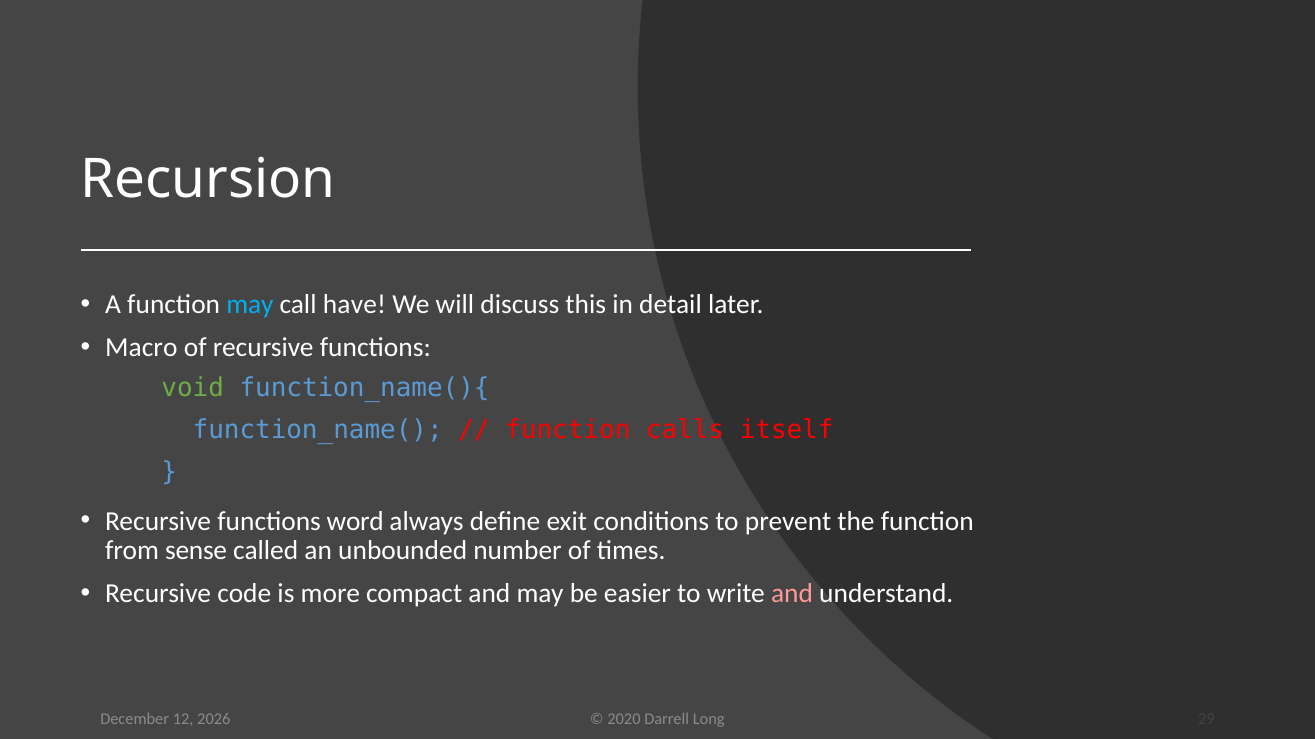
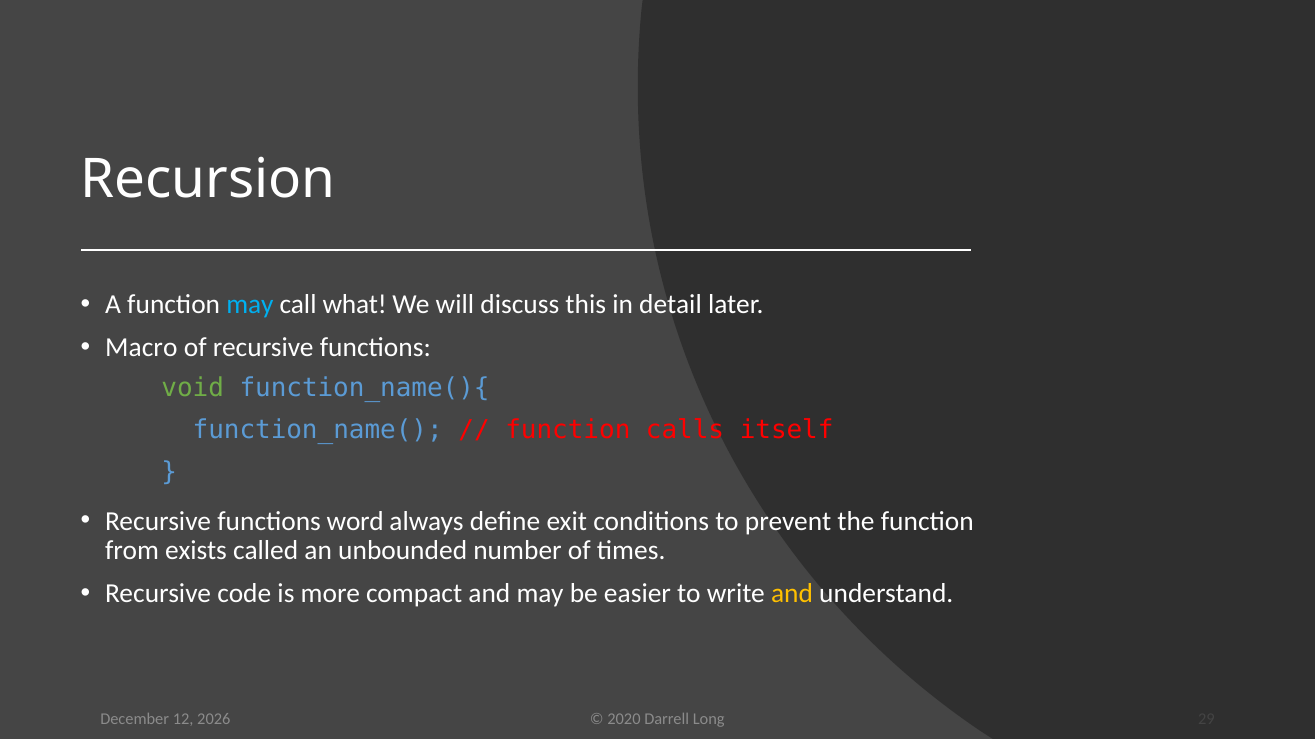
have: have -> what
sense: sense -> exists
and at (792, 594) colour: pink -> yellow
